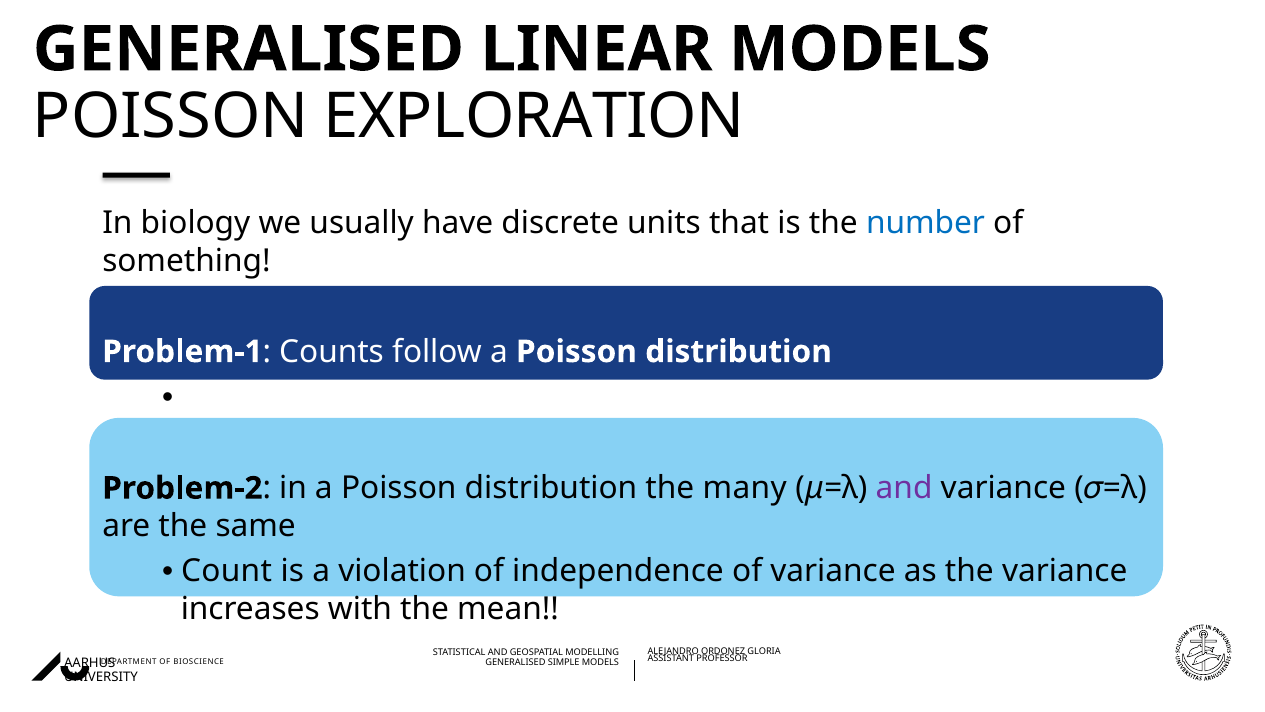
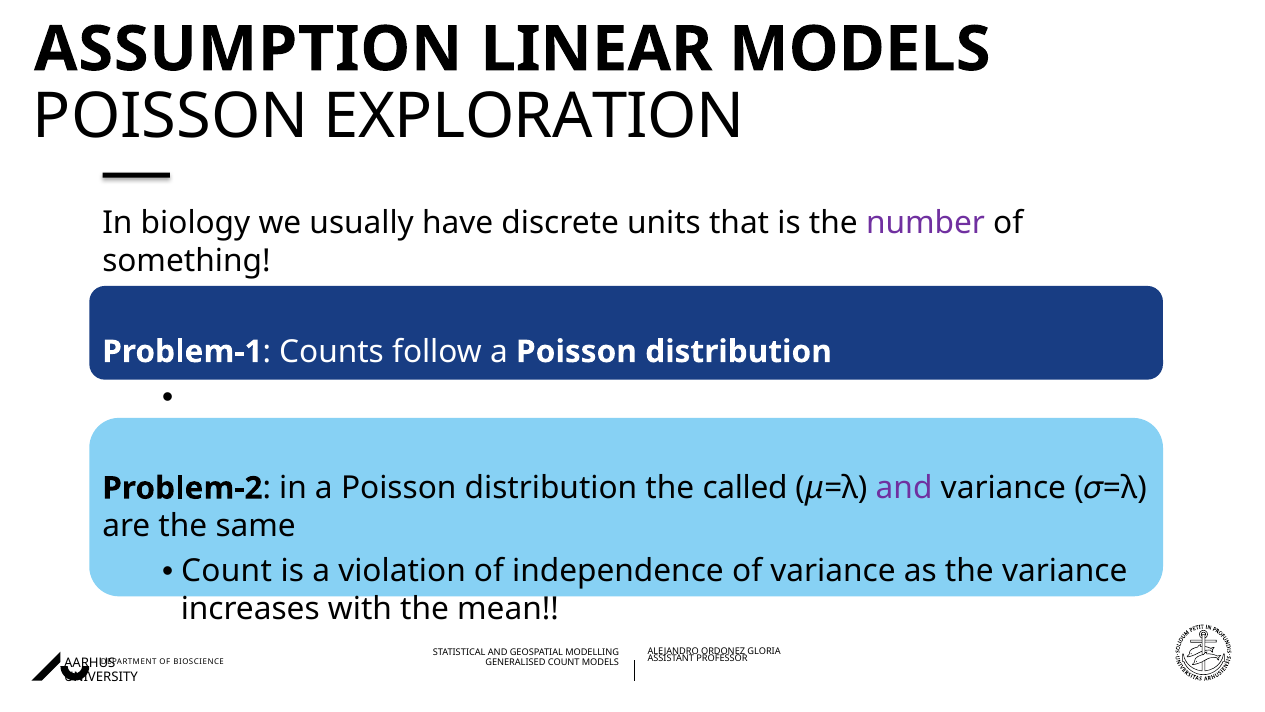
GENERALISED at (248, 49): GENERALISED -> ASSUMPTION
number colour: blue -> purple
the many: many -> called
SIMPLE at (564, 663): SIMPLE -> COUNT
